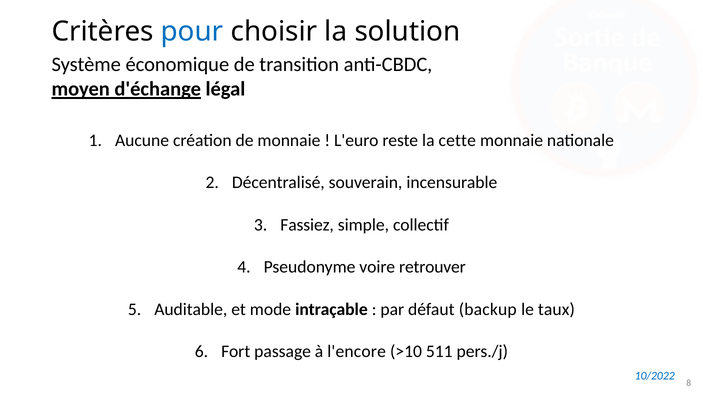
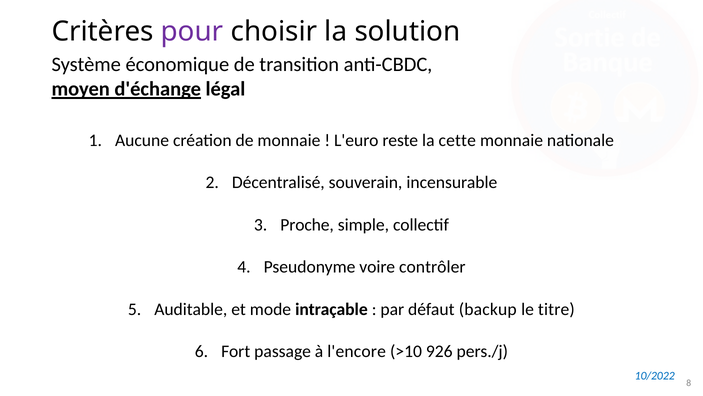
pour colour: blue -> purple
Fassiez: Fassiez -> Proche
retrouver: retrouver -> contrôler
taux: taux -> titre
511: 511 -> 926
